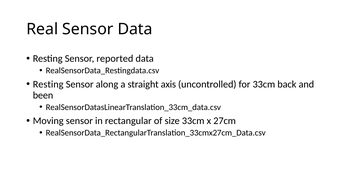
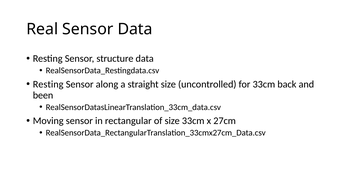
reported: reported -> structure
straight axis: axis -> size
